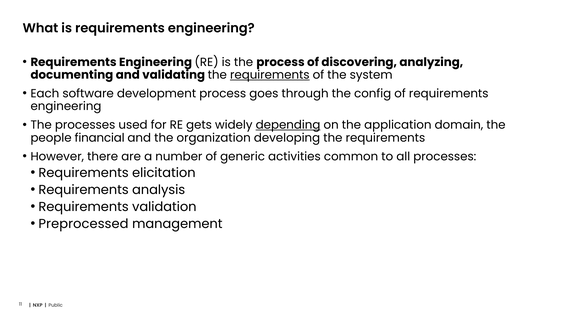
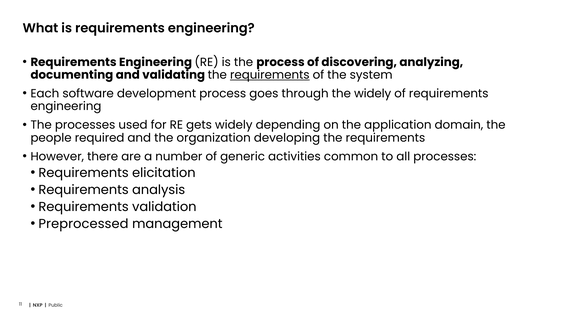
the config: config -> widely
depending underline: present -> none
financial: financial -> required
